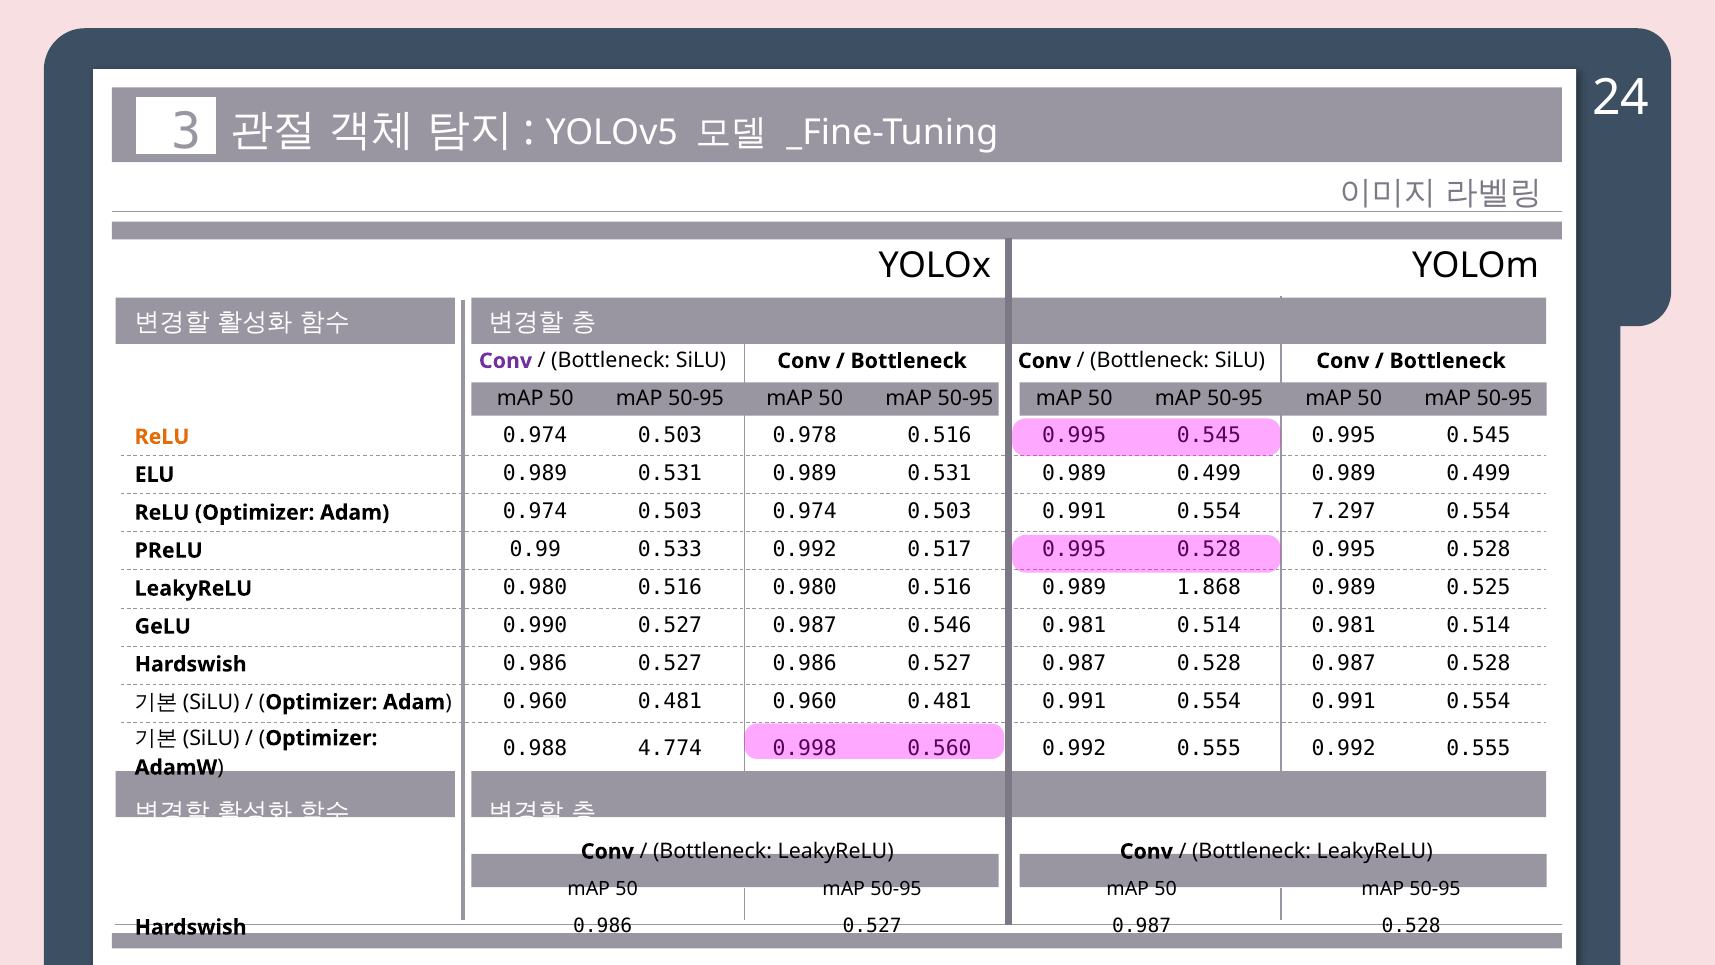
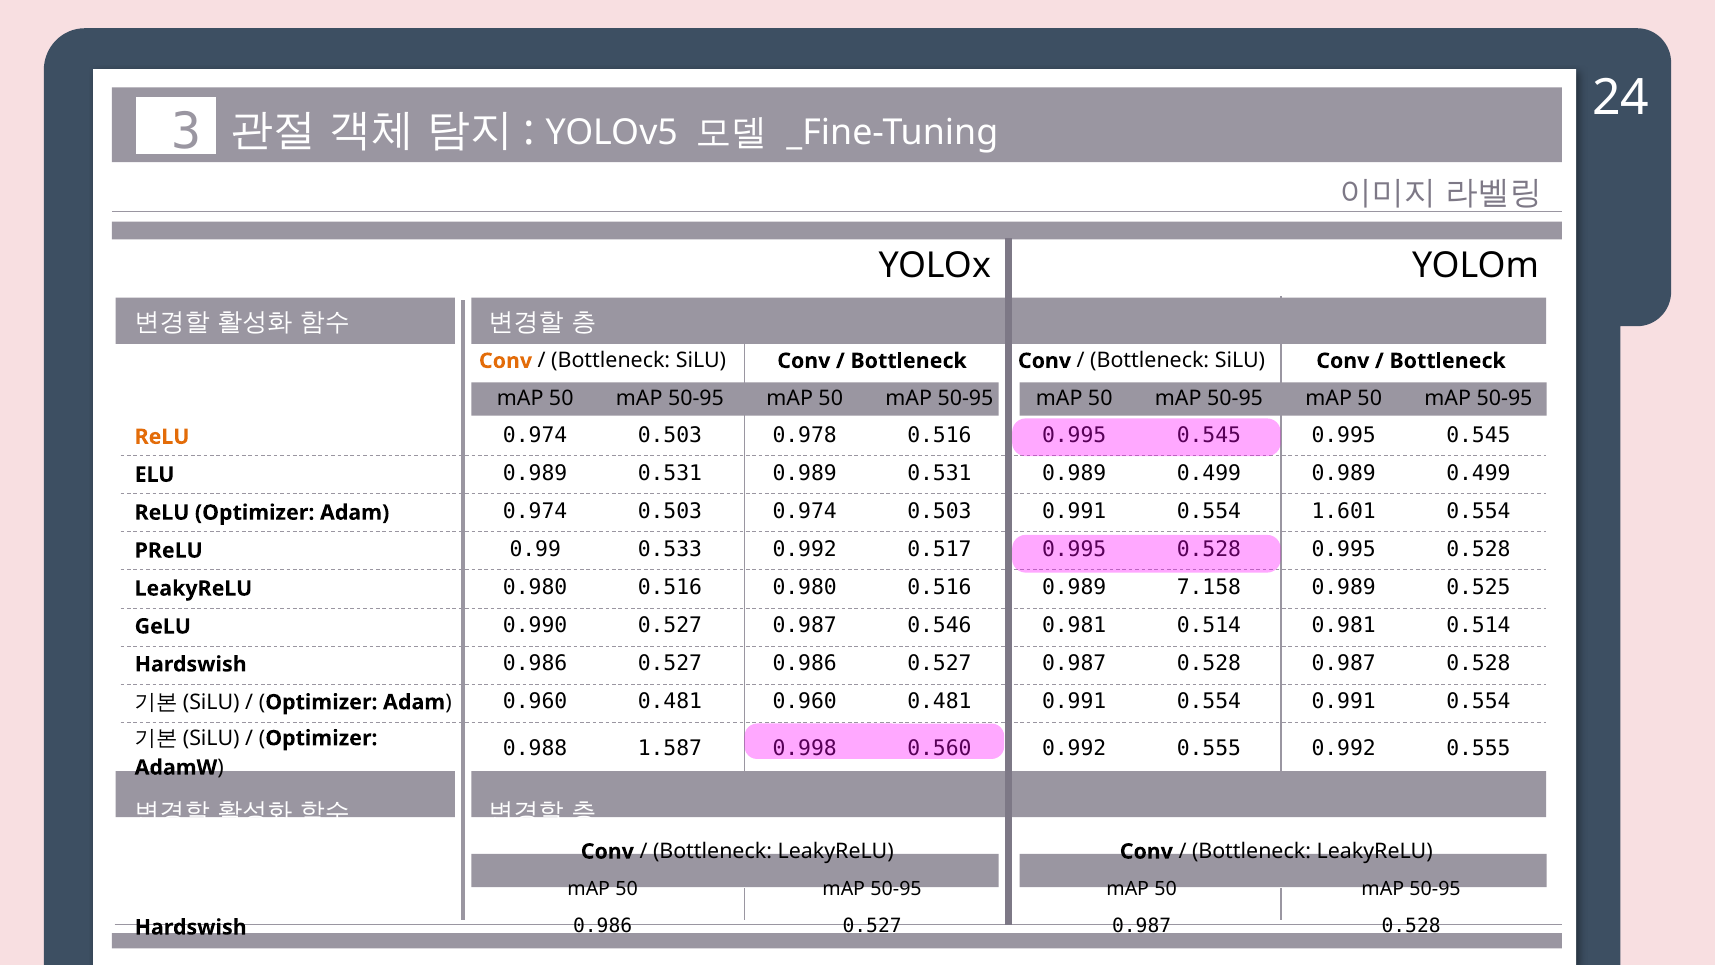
Conv at (506, 361) colour: purple -> orange
7.297: 7.297 -> 1.601
1.868: 1.868 -> 7.158
4.774: 4.774 -> 1.587
